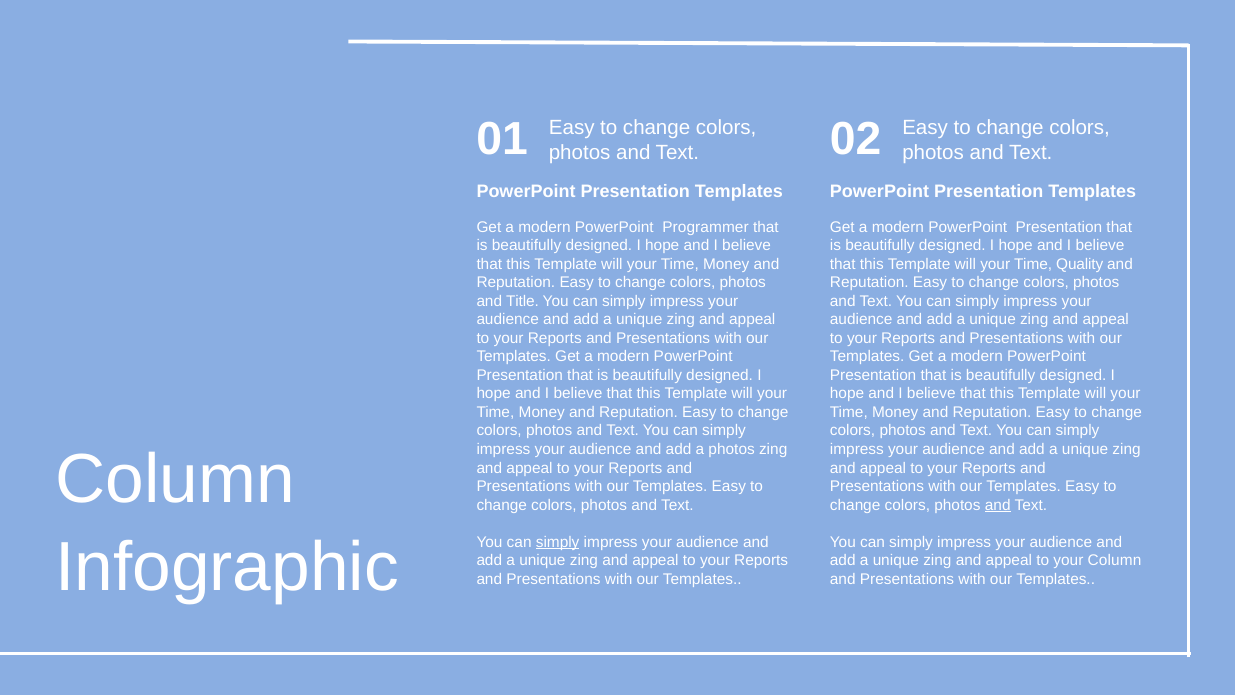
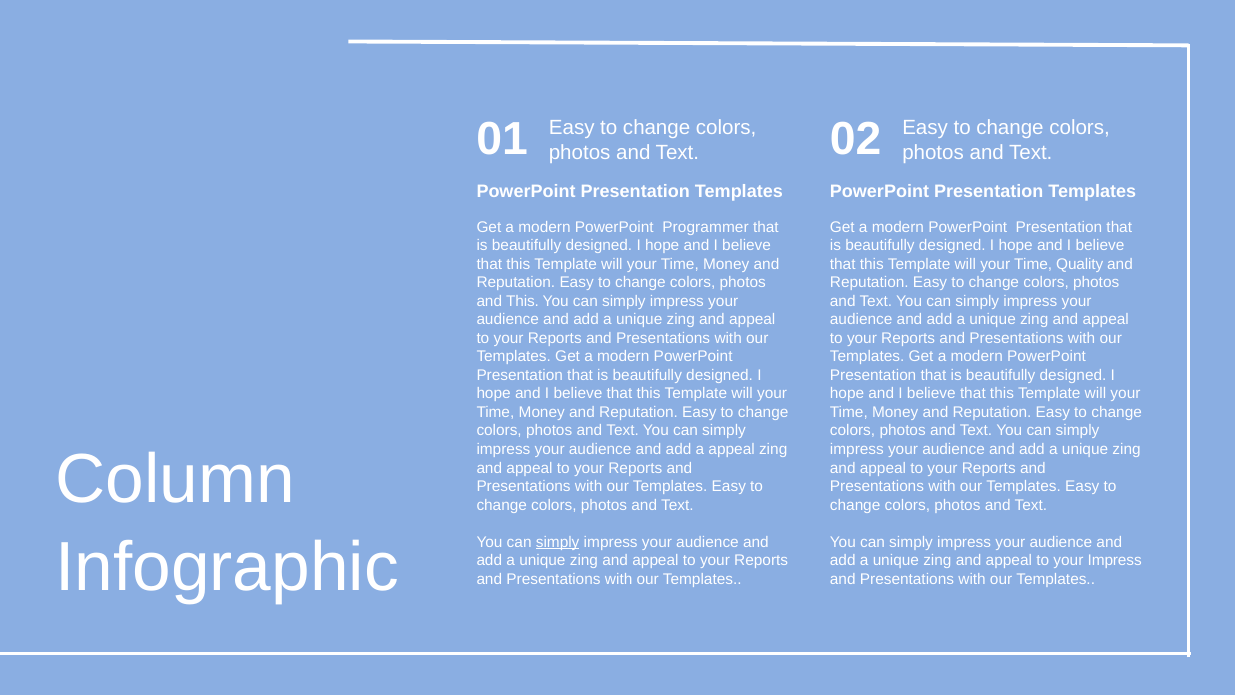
and Title: Title -> This
a photos: photos -> appeal
and at (998, 505) underline: present -> none
your Column: Column -> Impress
